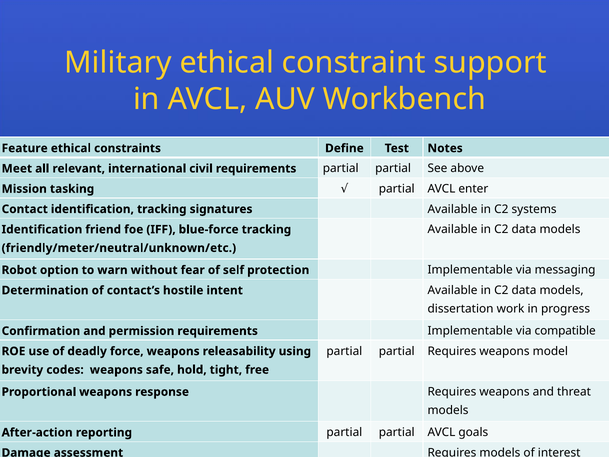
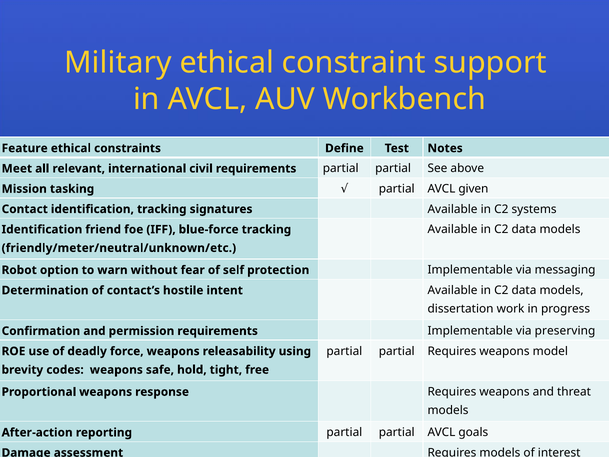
enter: enter -> given
compatible: compatible -> preserving
